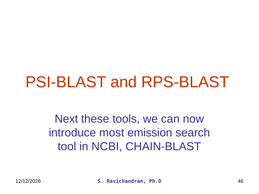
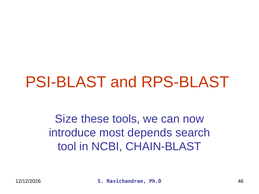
Next: Next -> Size
emission: emission -> depends
